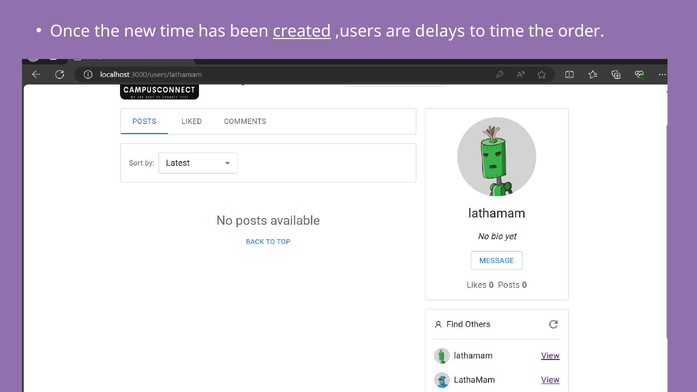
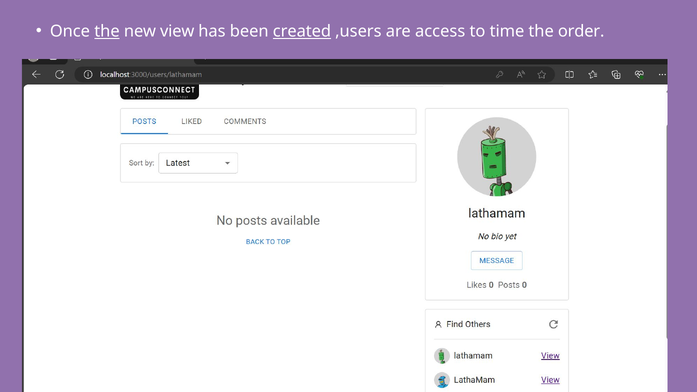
the at (107, 31) underline: none -> present
new time: time -> view
delays: delays -> access
